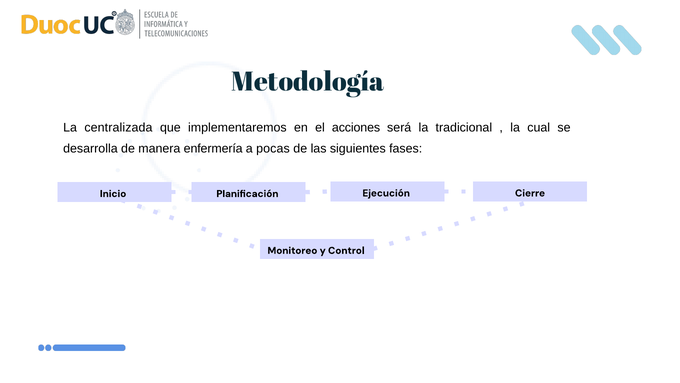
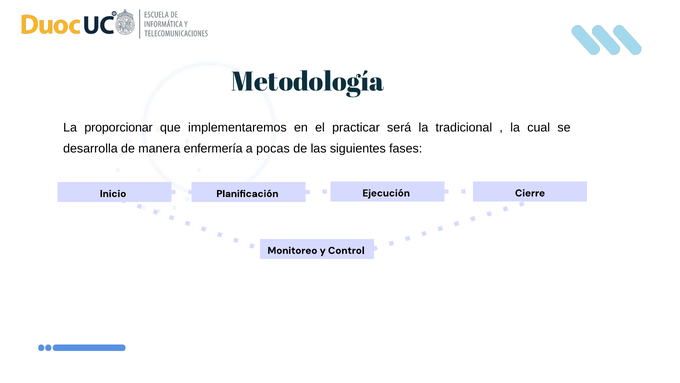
centralizada: centralizada -> proporcionar
acciones: acciones -> practicar
